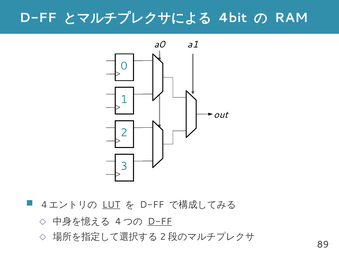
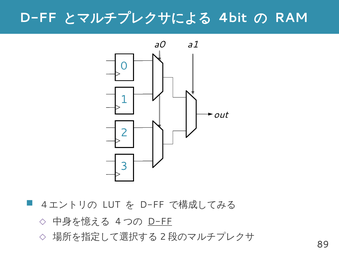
LUT underline: present -> none
